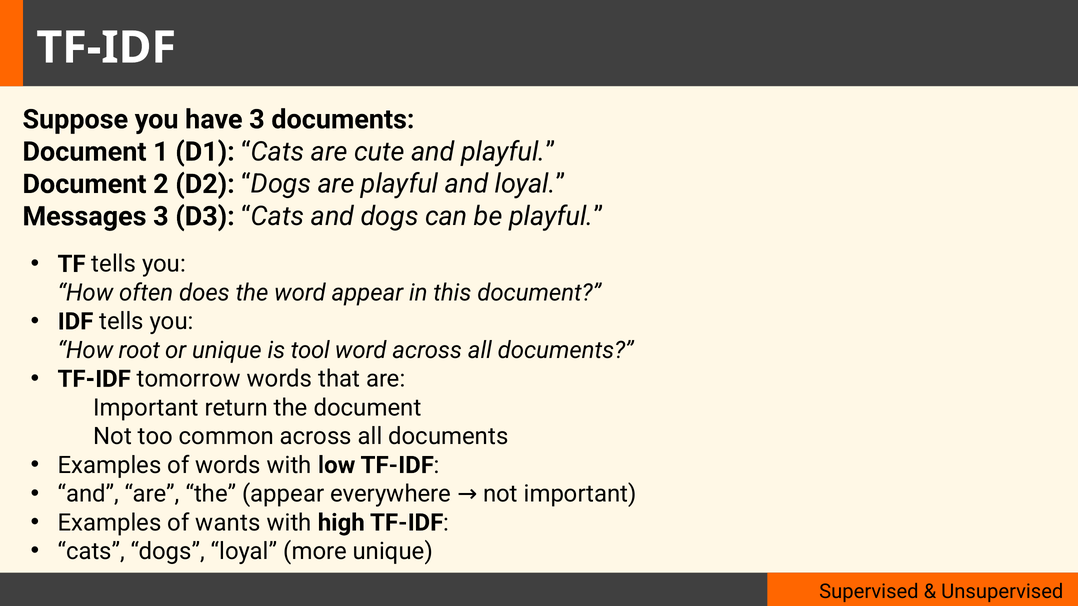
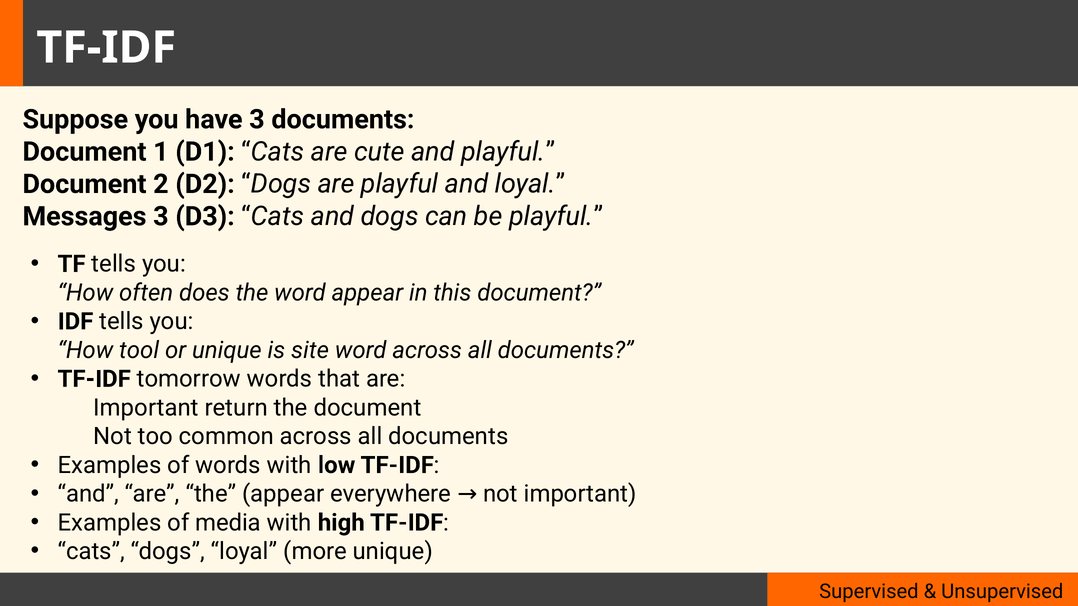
root: root -> tool
tool: tool -> site
wants: wants -> media
